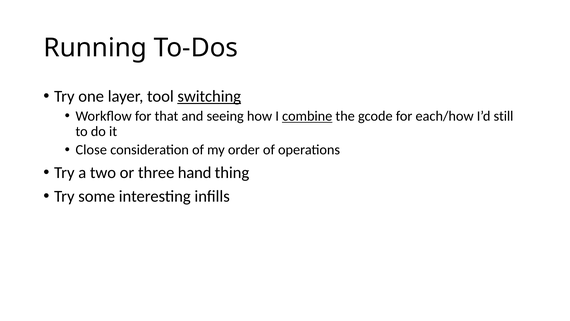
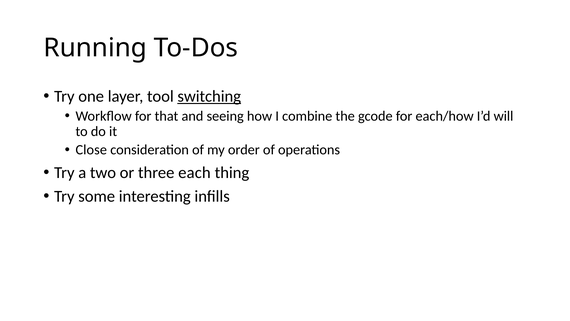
combine underline: present -> none
still: still -> will
hand: hand -> each
